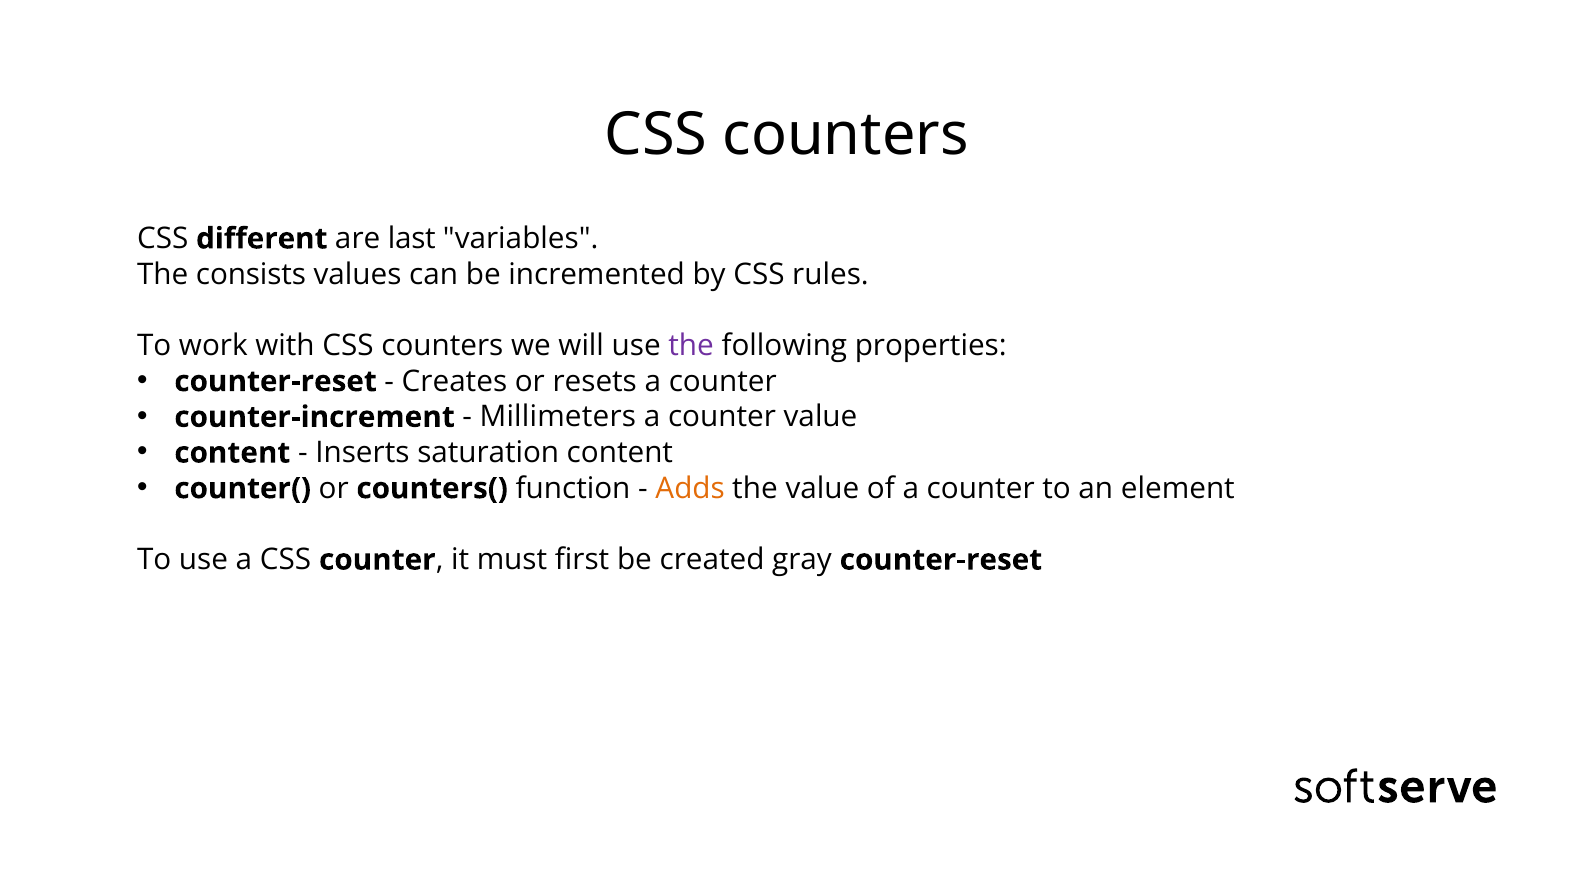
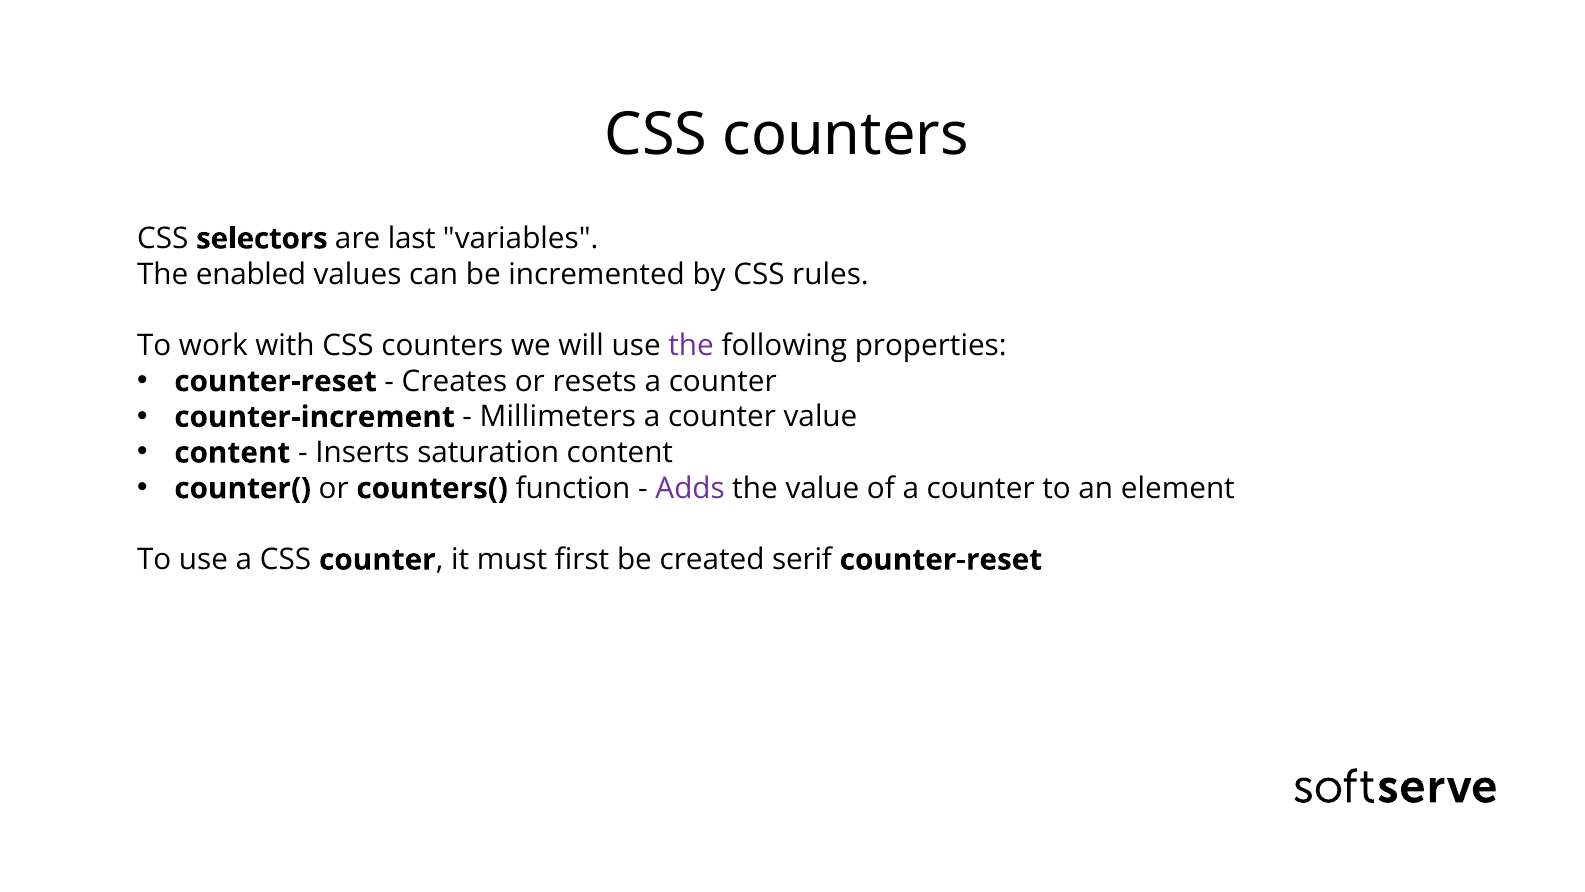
different: different -> selectors
consists: consists -> enabled
Adds colour: orange -> purple
gray: gray -> serif
